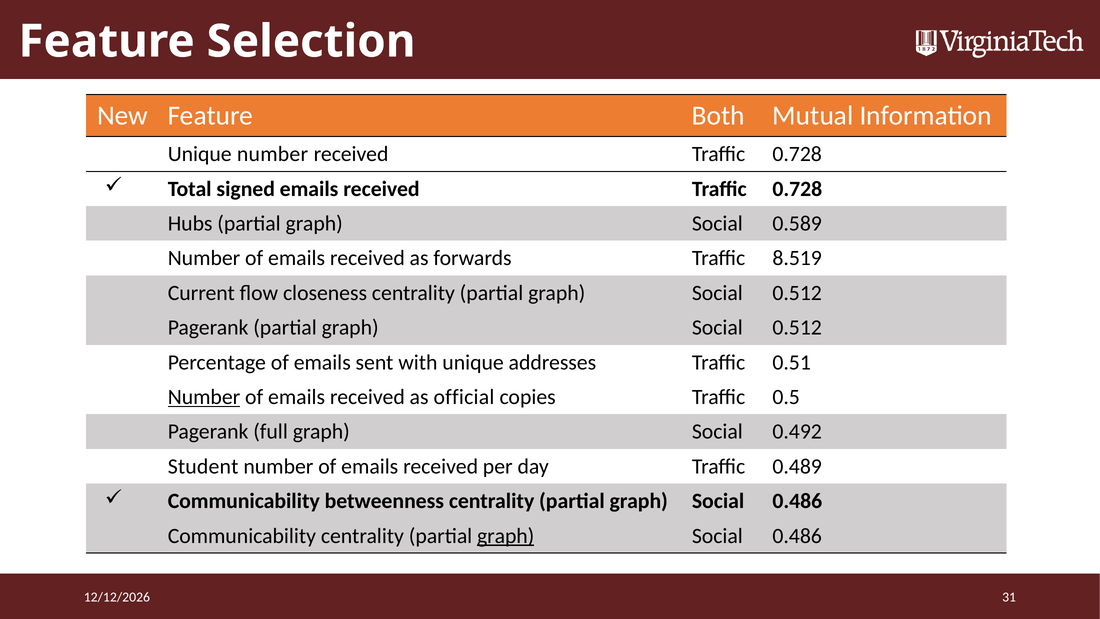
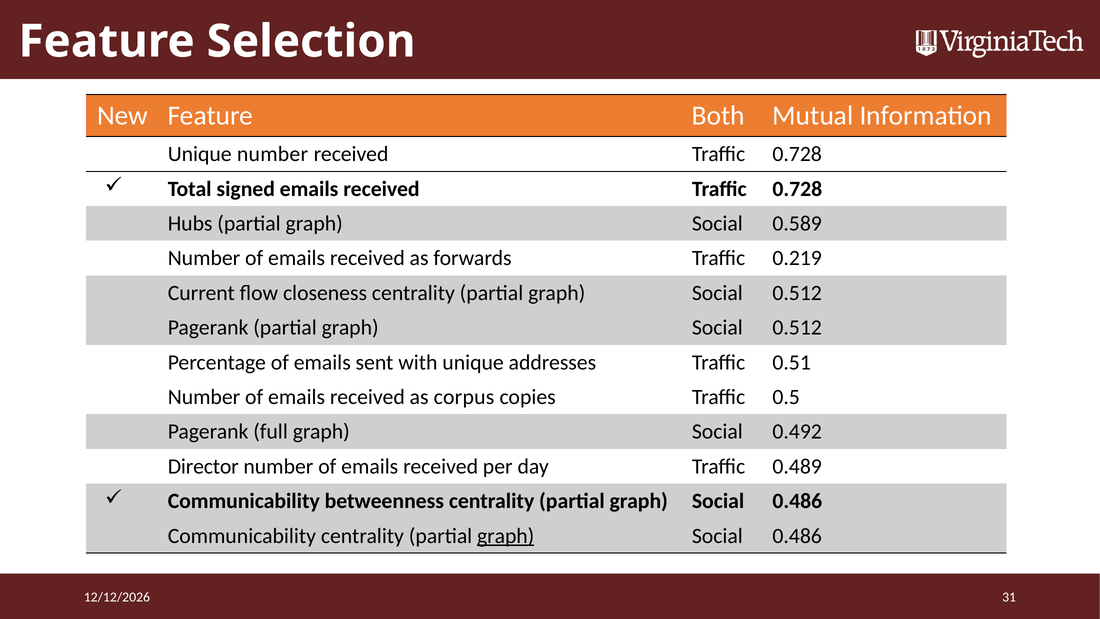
8.519: 8.519 -> 0.219
Number at (204, 397) underline: present -> none
official: official -> corpus
Student: Student -> Director
